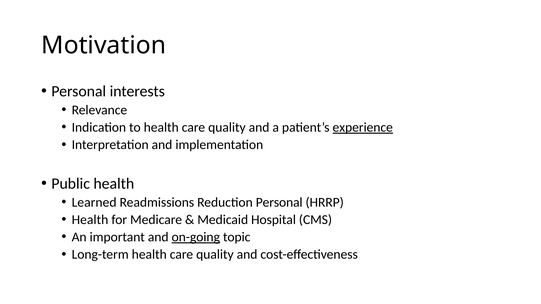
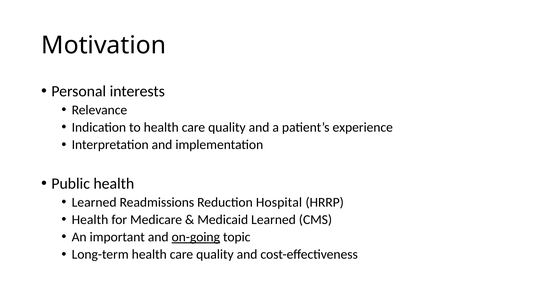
experience underline: present -> none
Reduction Personal: Personal -> Hospital
Medicaid Hospital: Hospital -> Learned
